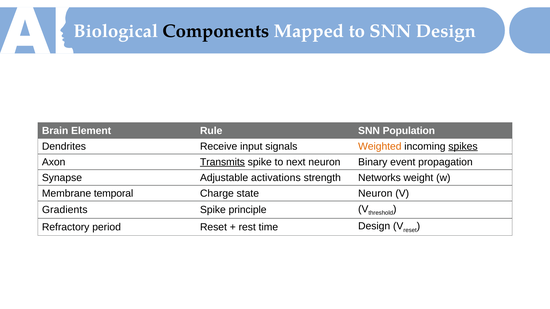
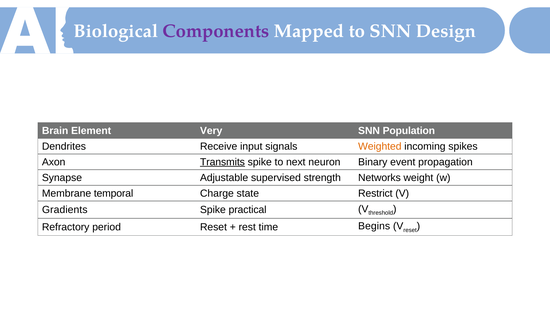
Components colour: black -> purple
Rule: Rule -> Very
spikes underline: present -> none
activations: activations -> supervised
state Neuron: Neuron -> Restrict
principle: principle -> practical
time Design: Design -> Begins
